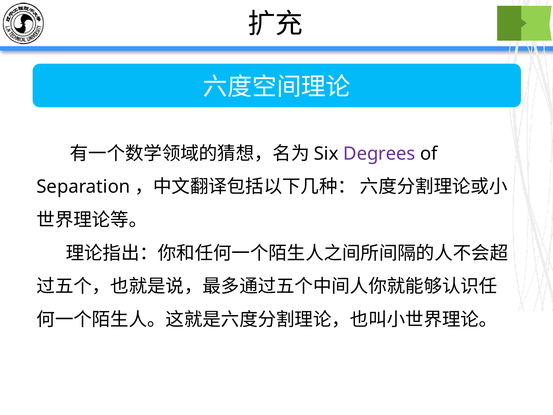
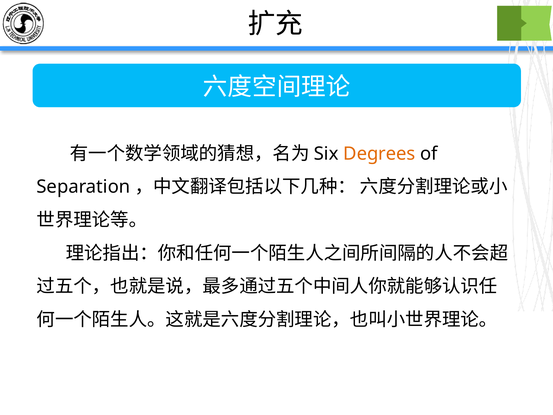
Degrees colour: purple -> orange
